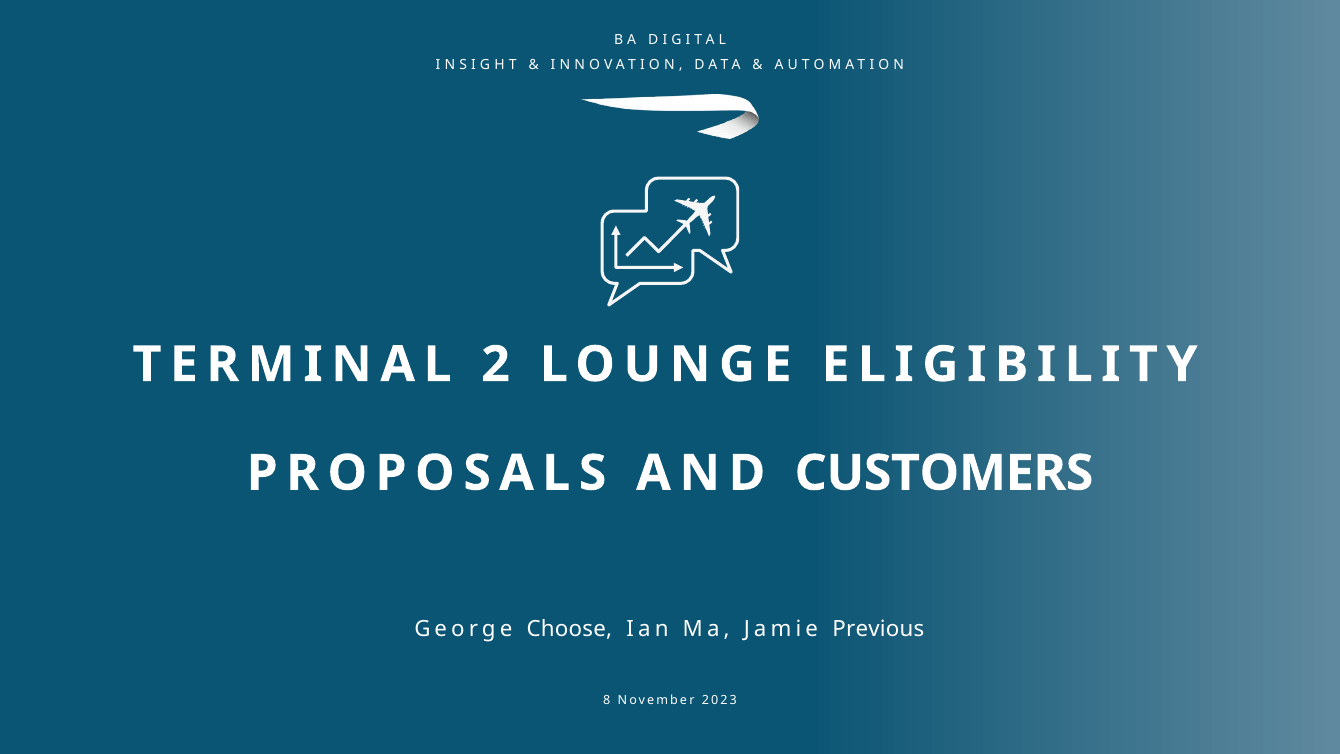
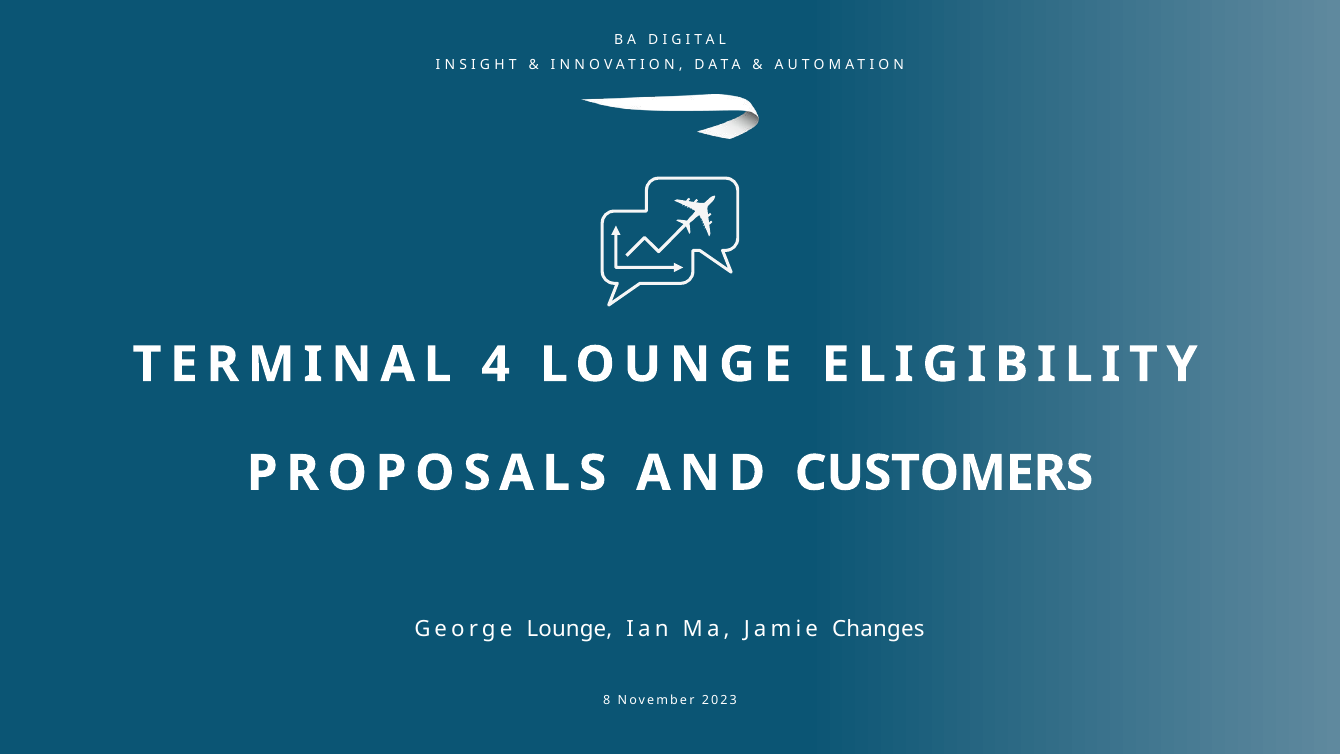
2: 2 -> 4
George Choose: Choose -> Lounge
Previous: Previous -> Changes
